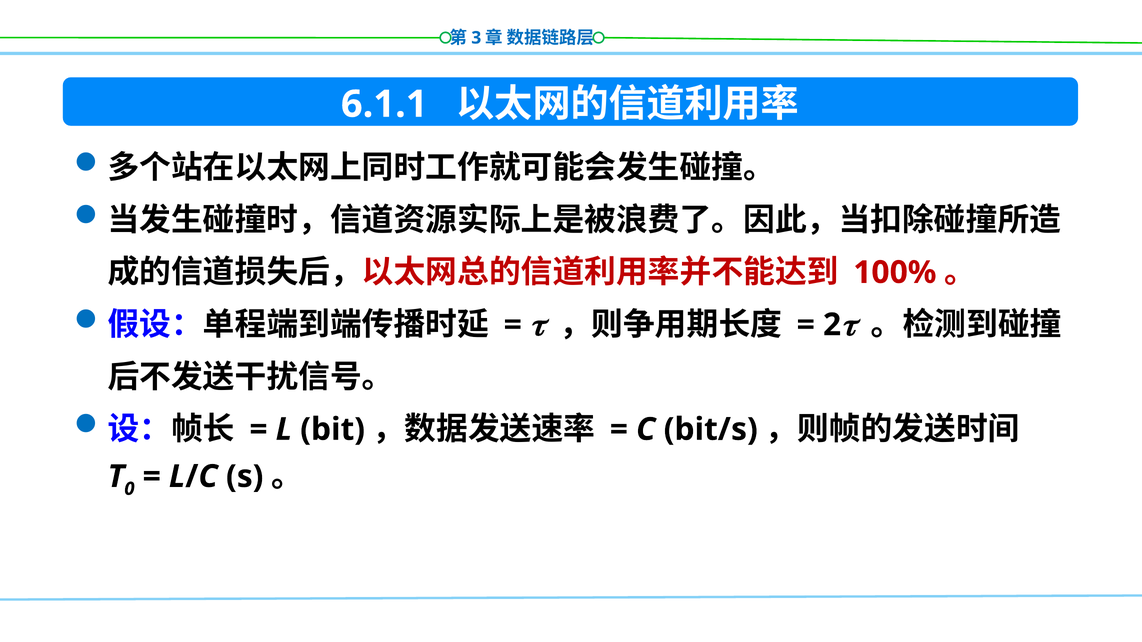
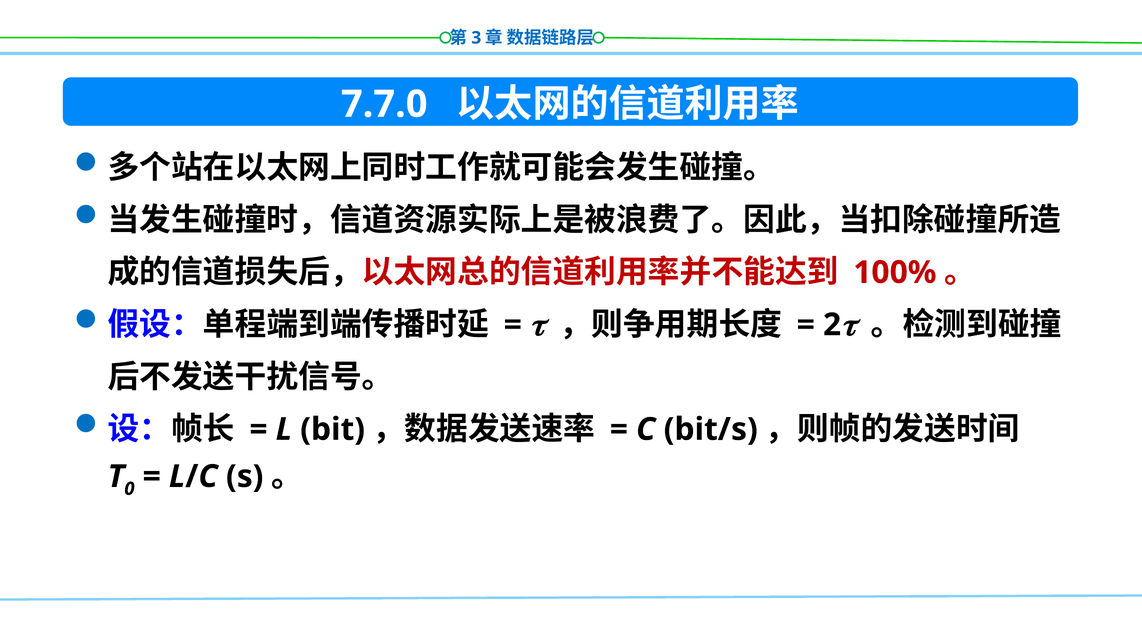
6.1.1: 6.1.1 -> 7.7.0
